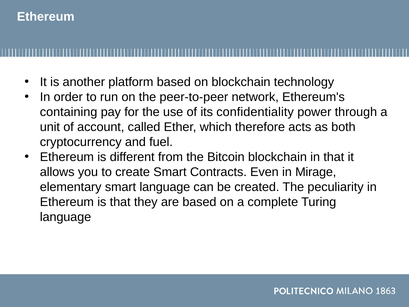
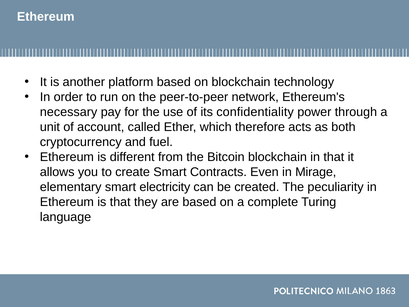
containing: containing -> necessary
smart language: language -> electricity
